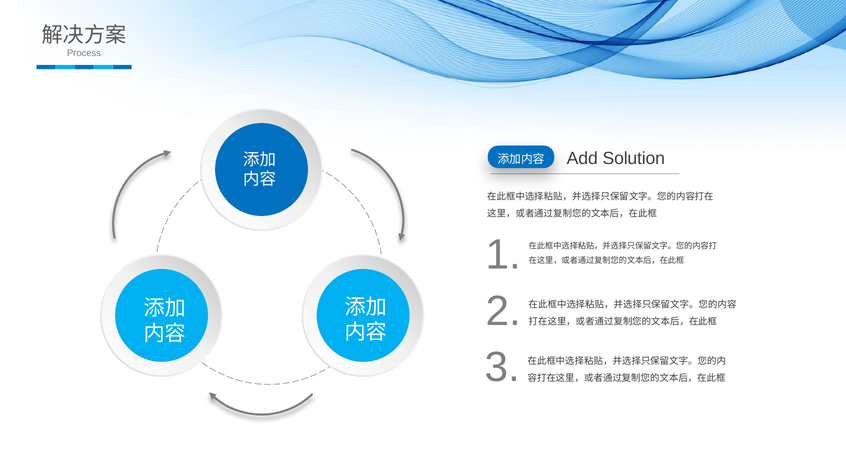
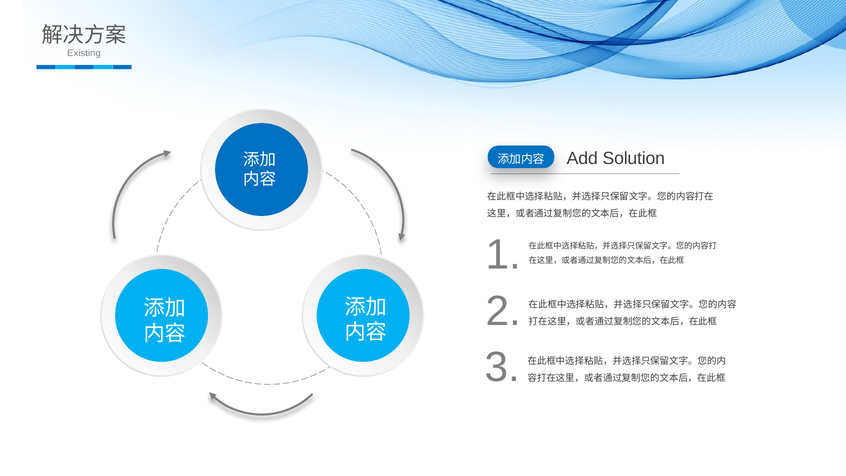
Process: Process -> Existing
